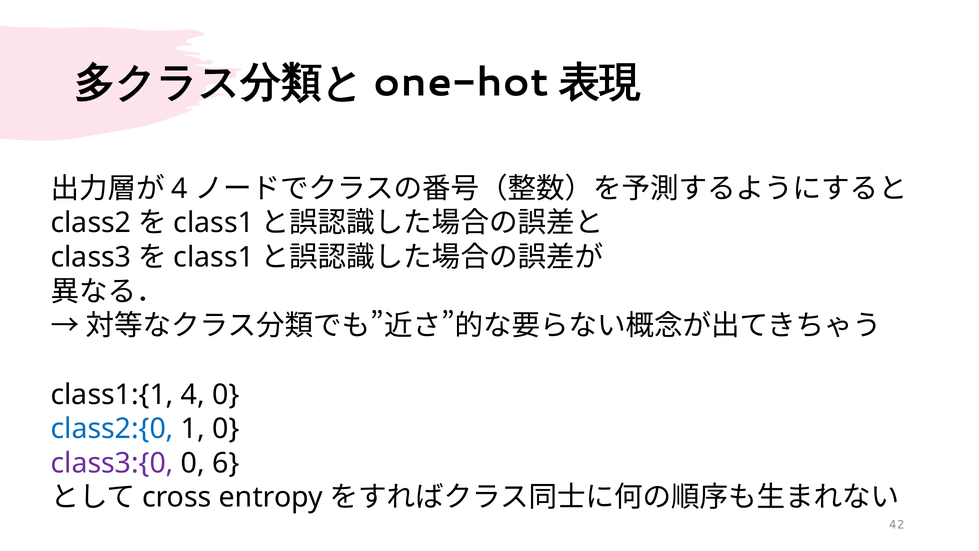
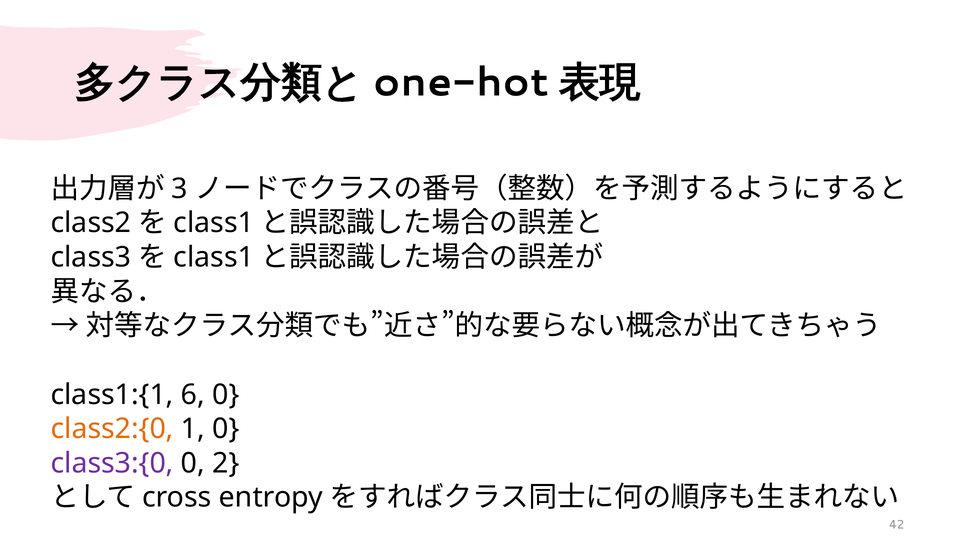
4 at (180, 189): 4 -> 3
class1:{1 4: 4 -> 6
class2:{0 colour: blue -> orange
6: 6 -> 2
